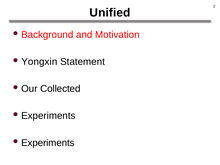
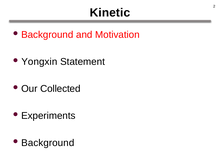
Unified: Unified -> Kinetic
Experiments at (48, 143): Experiments -> Background
